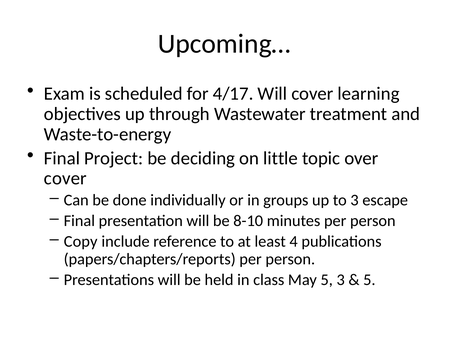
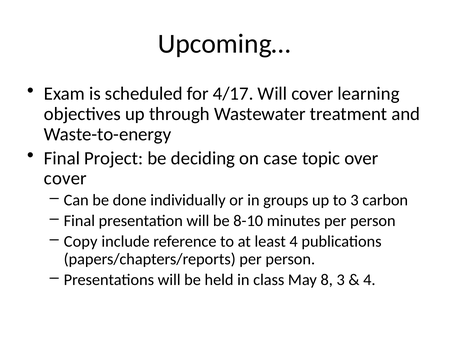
little: little -> case
escape: escape -> carbon
May 5: 5 -> 8
5 at (369, 280): 5 -> 4
